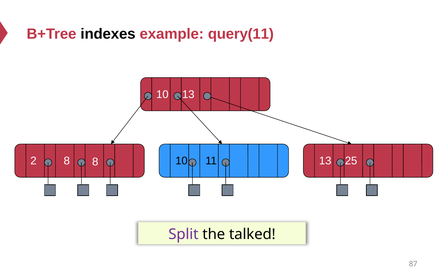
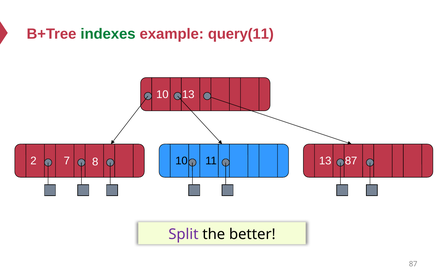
indexes colour: black -> green
2 8: 8 -> 7
13 25: 25 -> 87
talked: talked -> better
